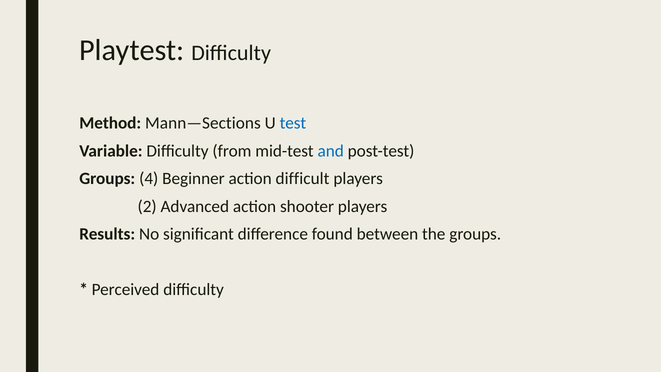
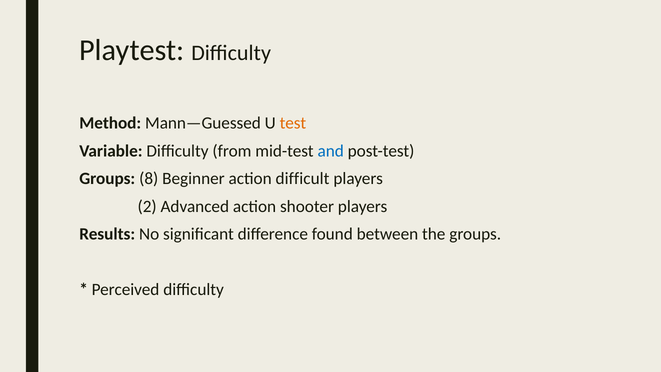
Mann—Sections: Mann—Sections -> Mann—Guessed
test colour: blue -> orange
4: 4 -> 8
